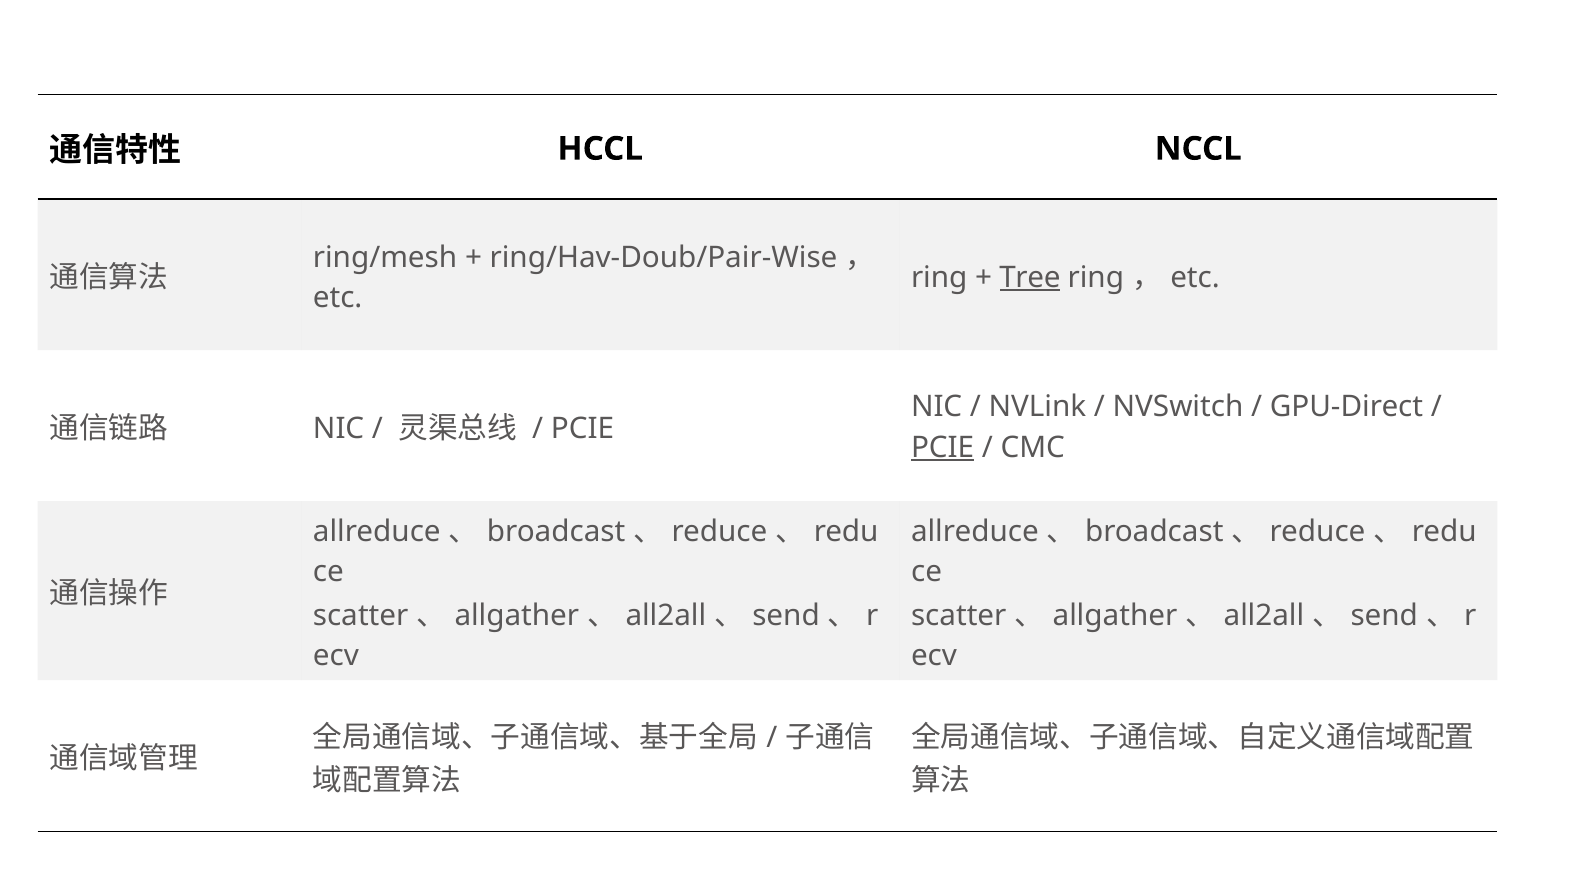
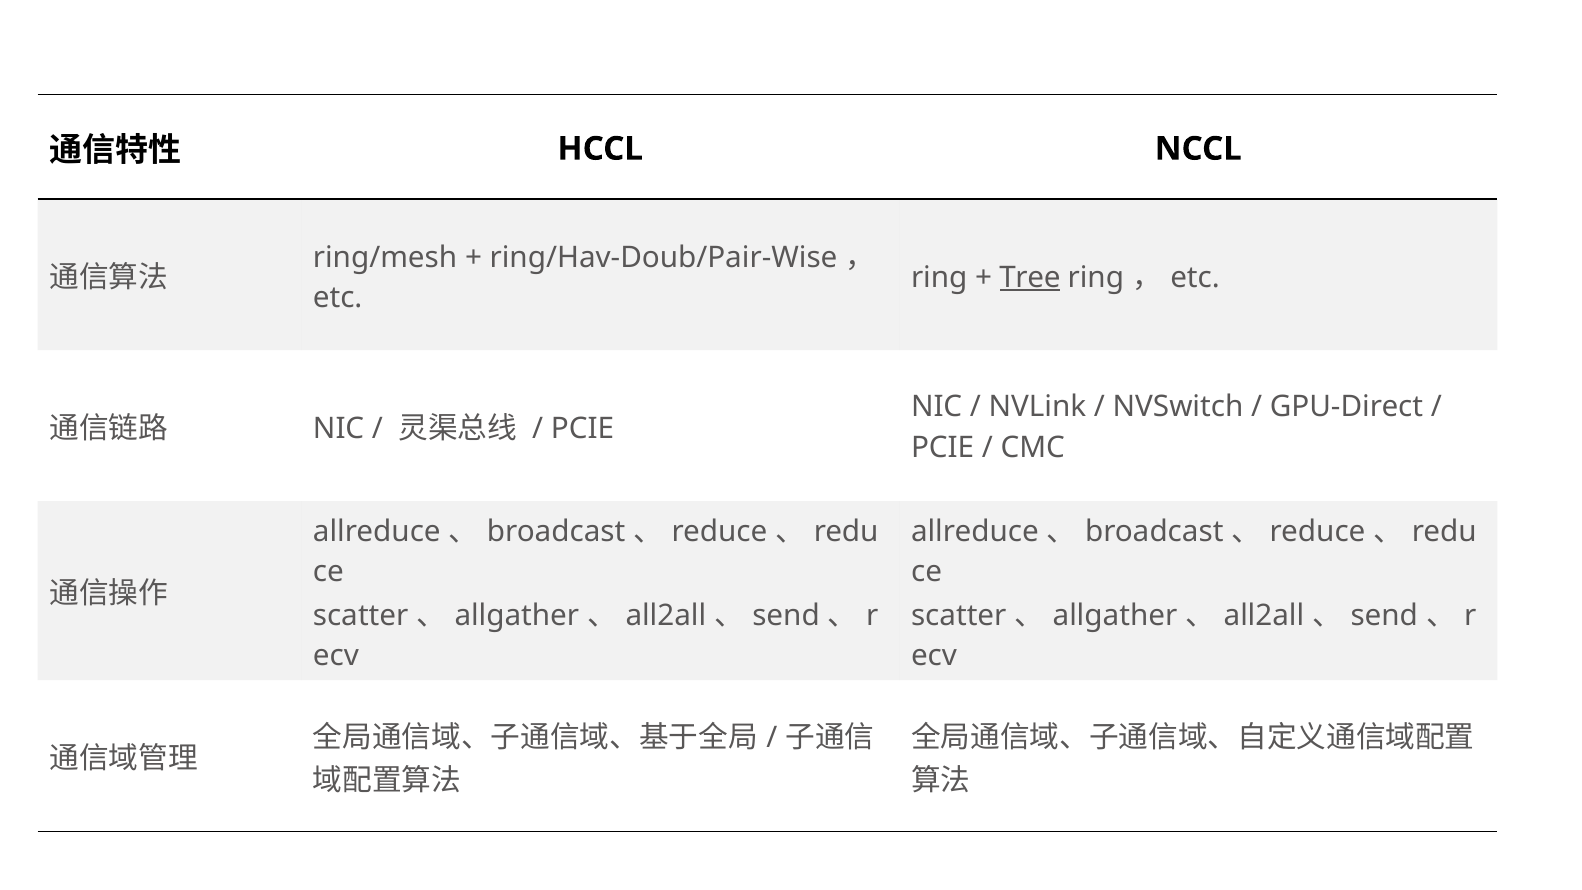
PCIE at (943, 447) underline: present -> none
